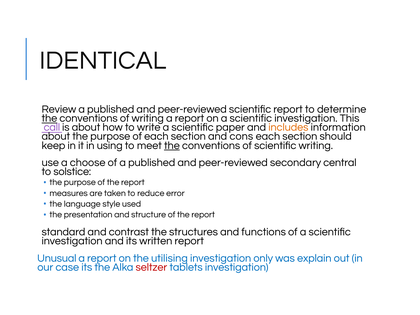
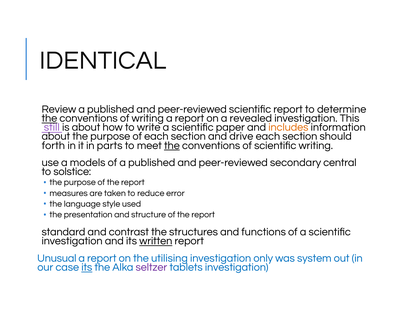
on a scientific: scientific -> revealed
call: call -> still
cons: cons -> drive
keep: keep -> forth
using: using -> parts
choose: choose -> models
written underline: none -> present
explain: explain -> system
its at (87, 267) underline: none -> present
seltzer colour: red -> purple
